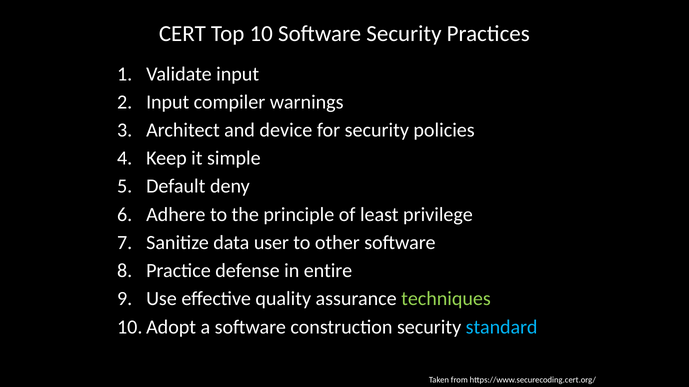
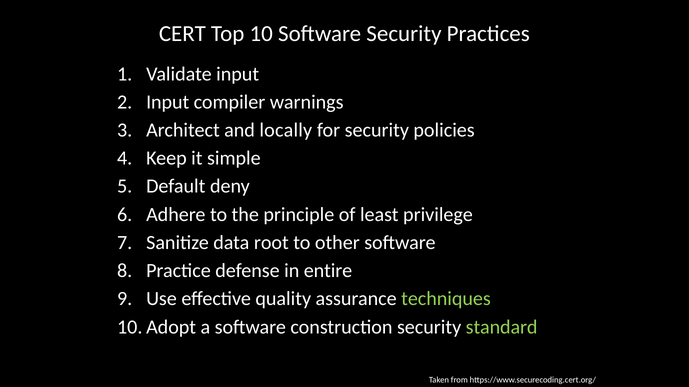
device: device -> locally
user: user -> root
standard colour: light blue -> light green
